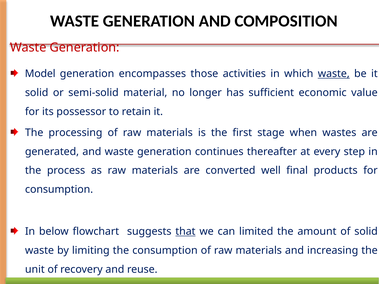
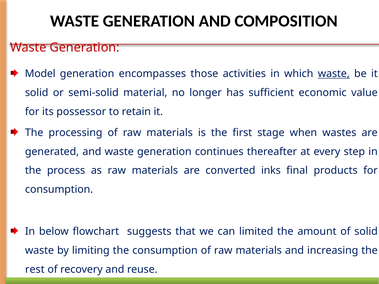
well: well -> inks
that underline: present -> none
unit: unit -> rest
